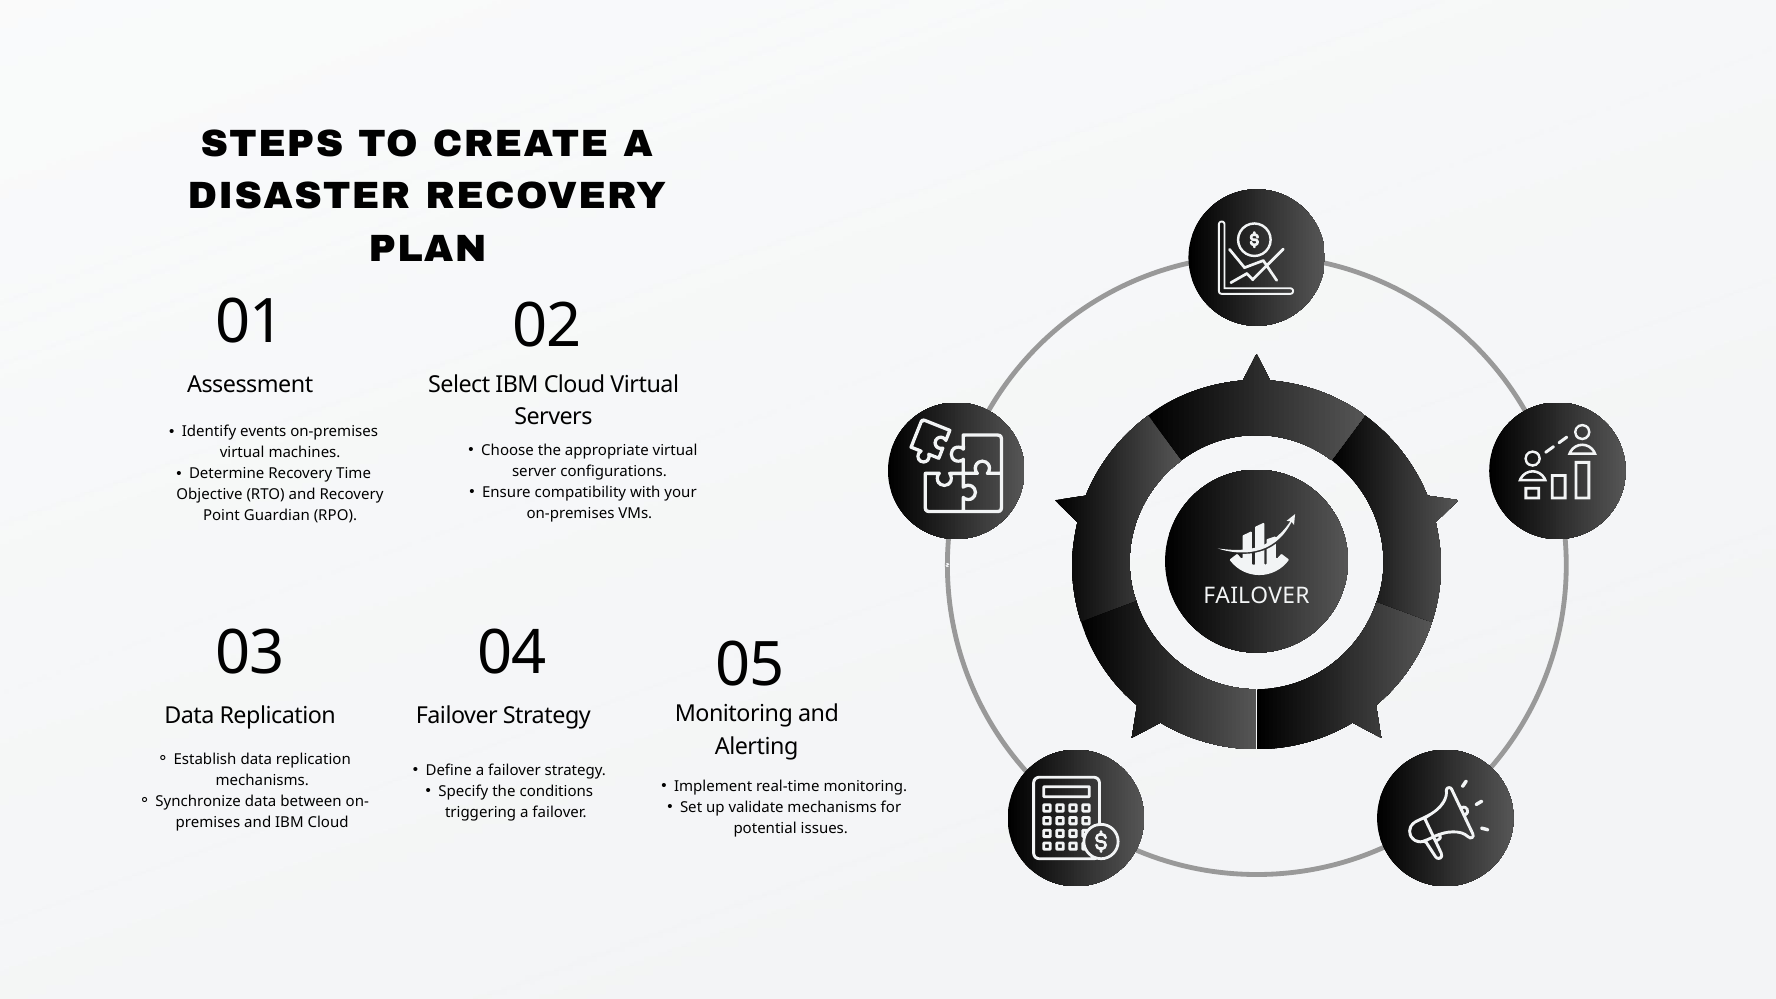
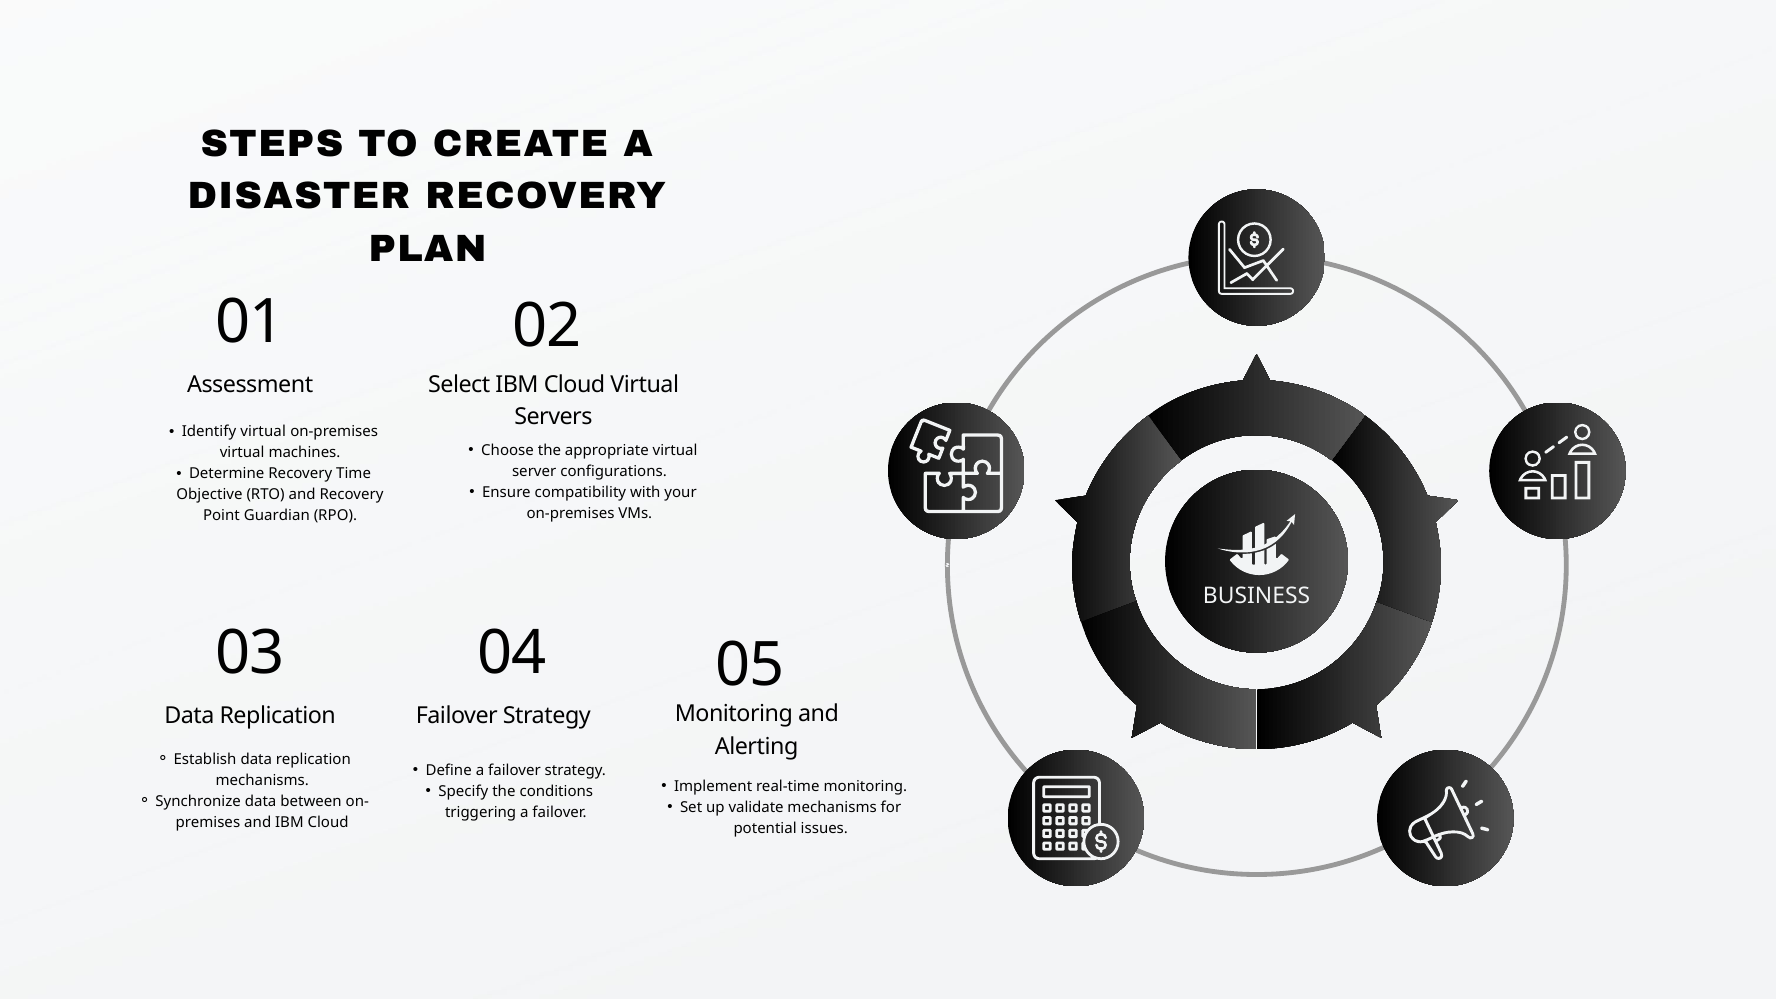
Identify events: events -> virtual
FAILOVER at (1256, 596): FAILOVER -> BUSINESS
